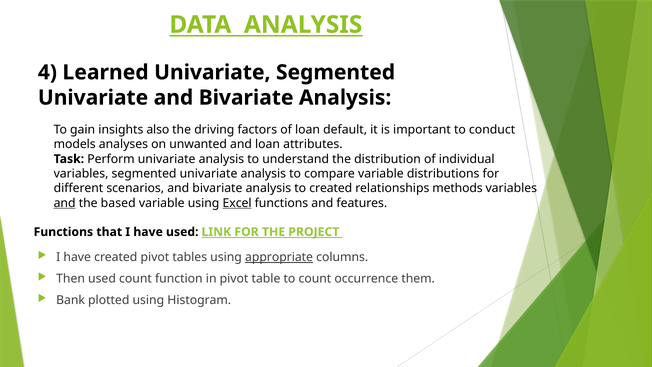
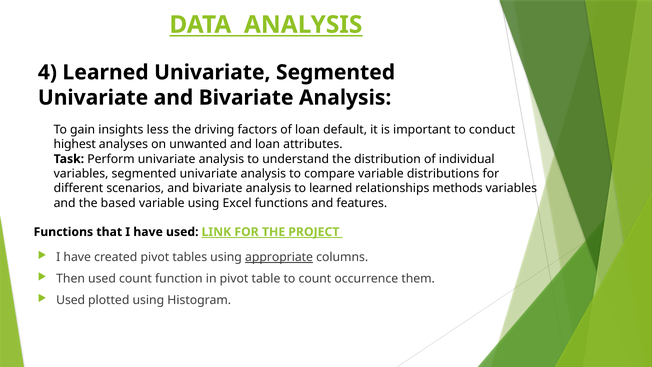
also: also -> less
models: models -> highest
to created: created -> learned
and at (65, 203) underline: present -> none
Excel underline: present -> none
Bank at (71, 300): Bank -> Used
